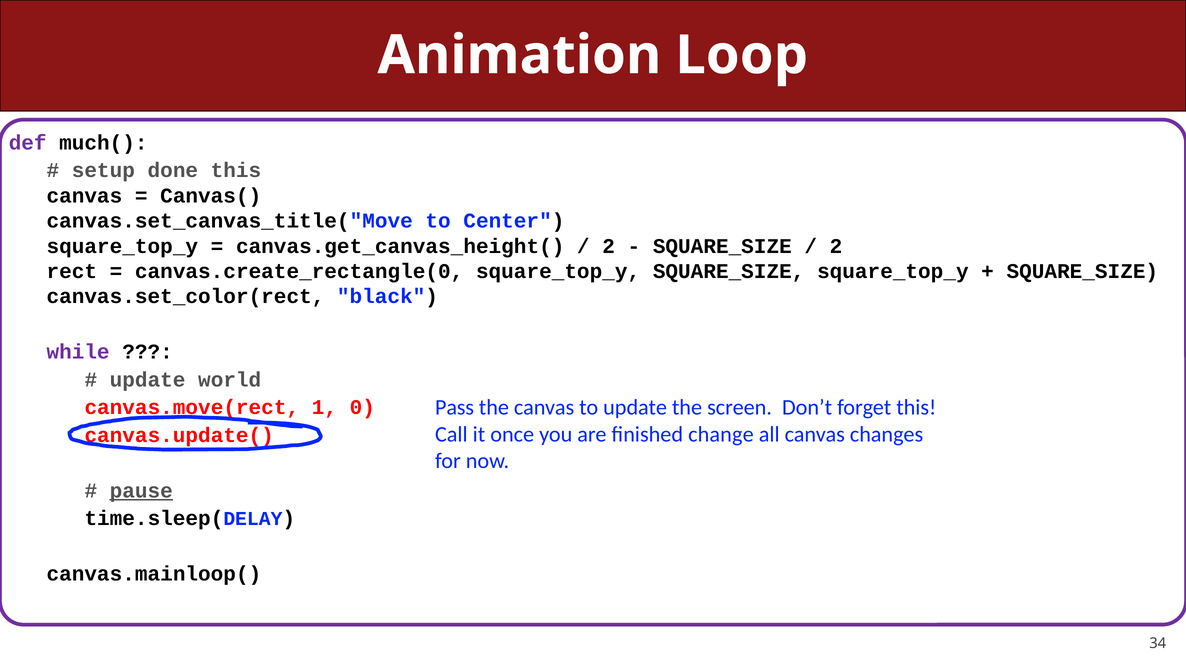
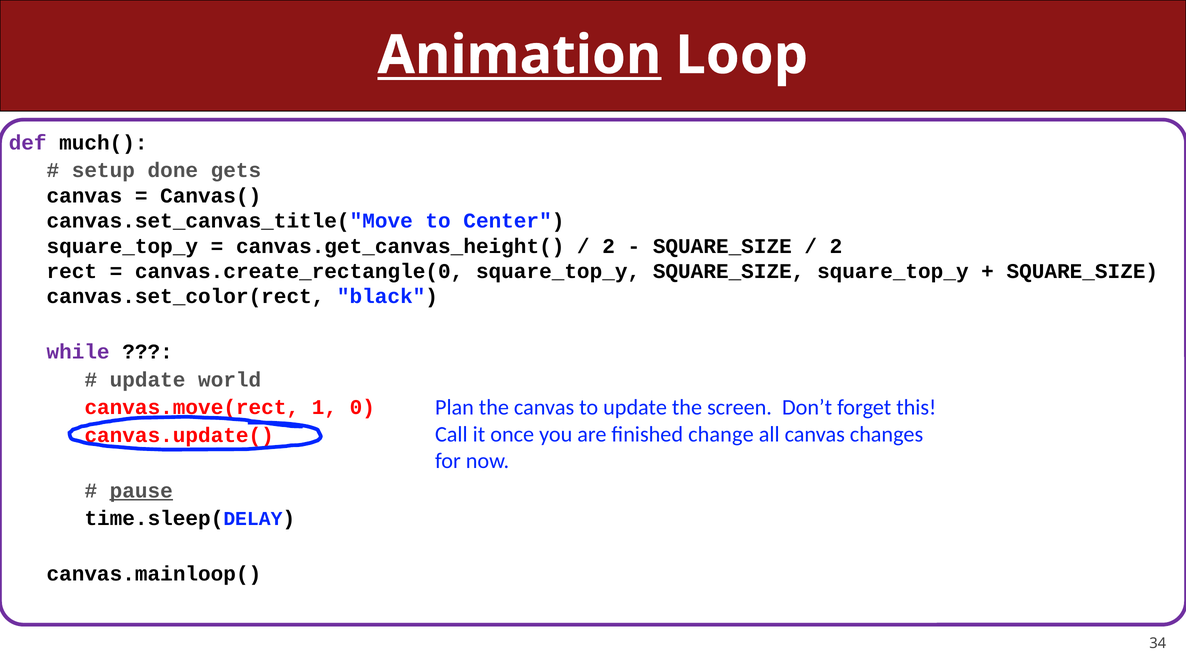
Animation underline: none -> present
done this: this -> gets
Pass: Pass -> Plan
